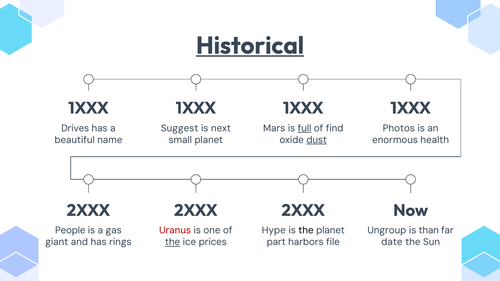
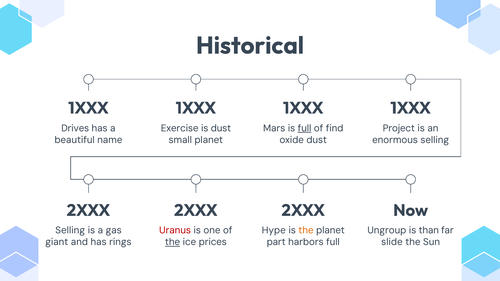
Historical underline: present -> none
Suggest: Suggest -> Exercise
is next: next -> dust
Photos: Photos -> Project
dust at (317, 140) underline: present -> none
enormous health: health -> selling
People at (70, 231): People -> Selling
the at (306, 231) colour: black -> orange
harbors file: file -> full
date: date -> slide
